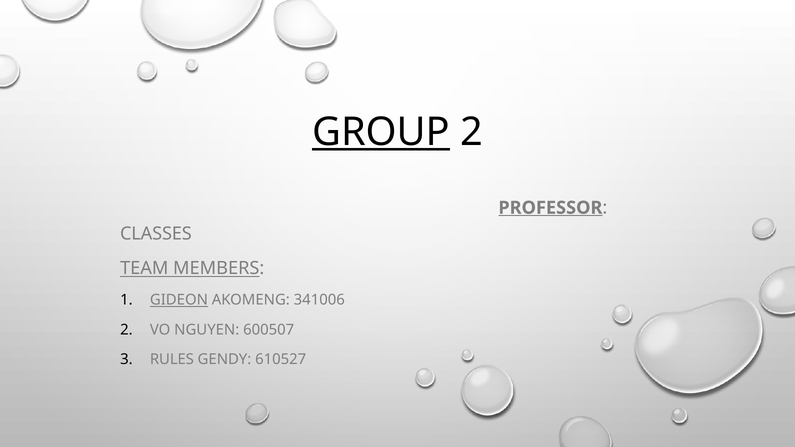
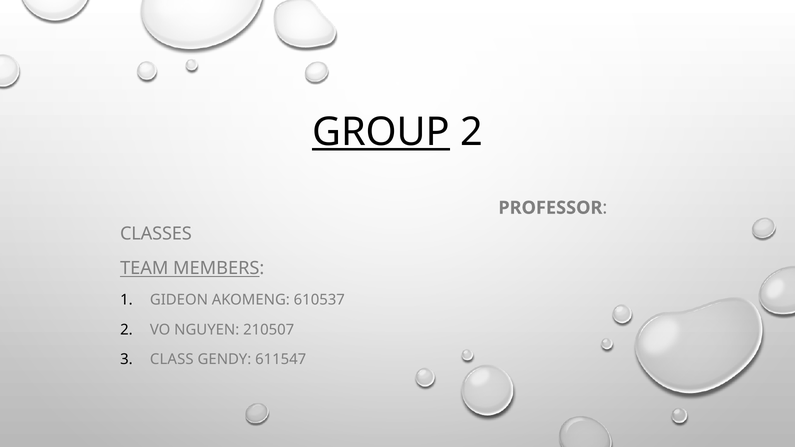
PROFESSOR underline: present -> none
GIDEON underline: present -> none
341006: 341006 -> 610537
600507: 600507 -> 210507
RULES: RULES -> CLASS
610527: 610527 -> 611547
